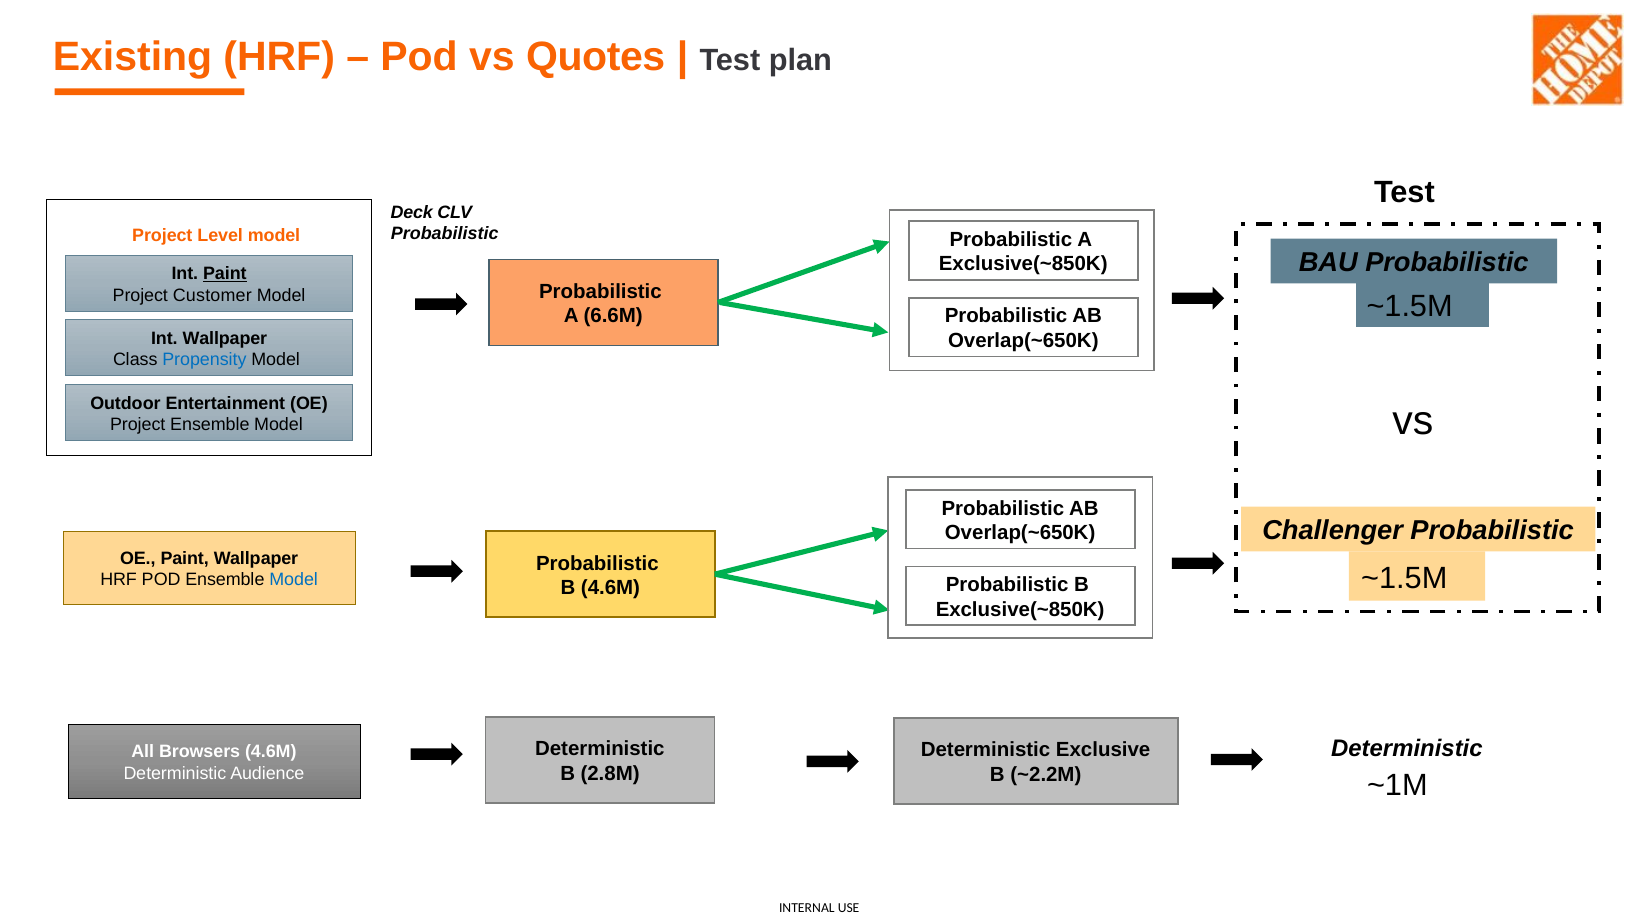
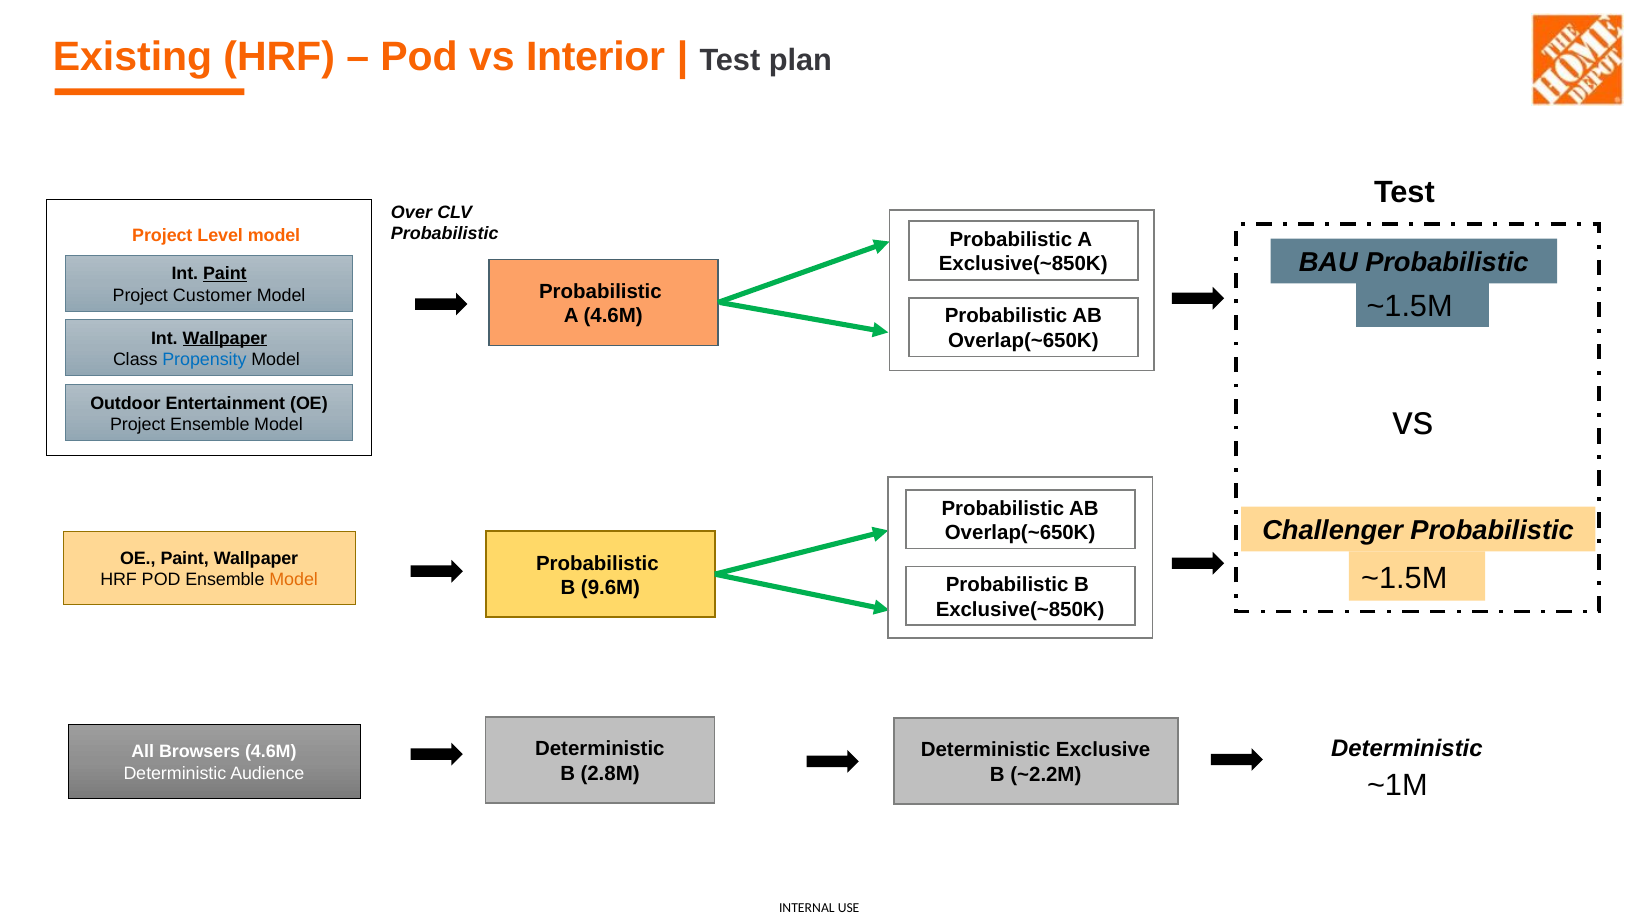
Quotes: Quotes -> Interior
Deck: Deck -> Over
A 6.6M: 6.6M -> 4.6M
Wallpaper at (225, 338) underline: none -> present
Model at (294, 580) colour: blue -> orange
B 4.6M: 4.6M -> 9.6M
